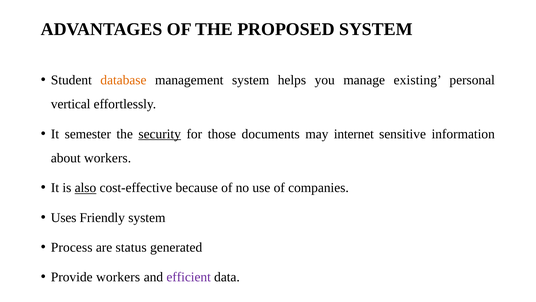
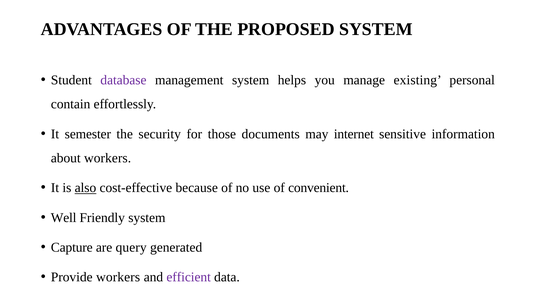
database colour: orange -> purple
vertical: vertical -> contain
security underline: present -> none
companies: companies -> convenient
Uses: Uses -> Well
Process: Process -> Capture
status: status -> query
